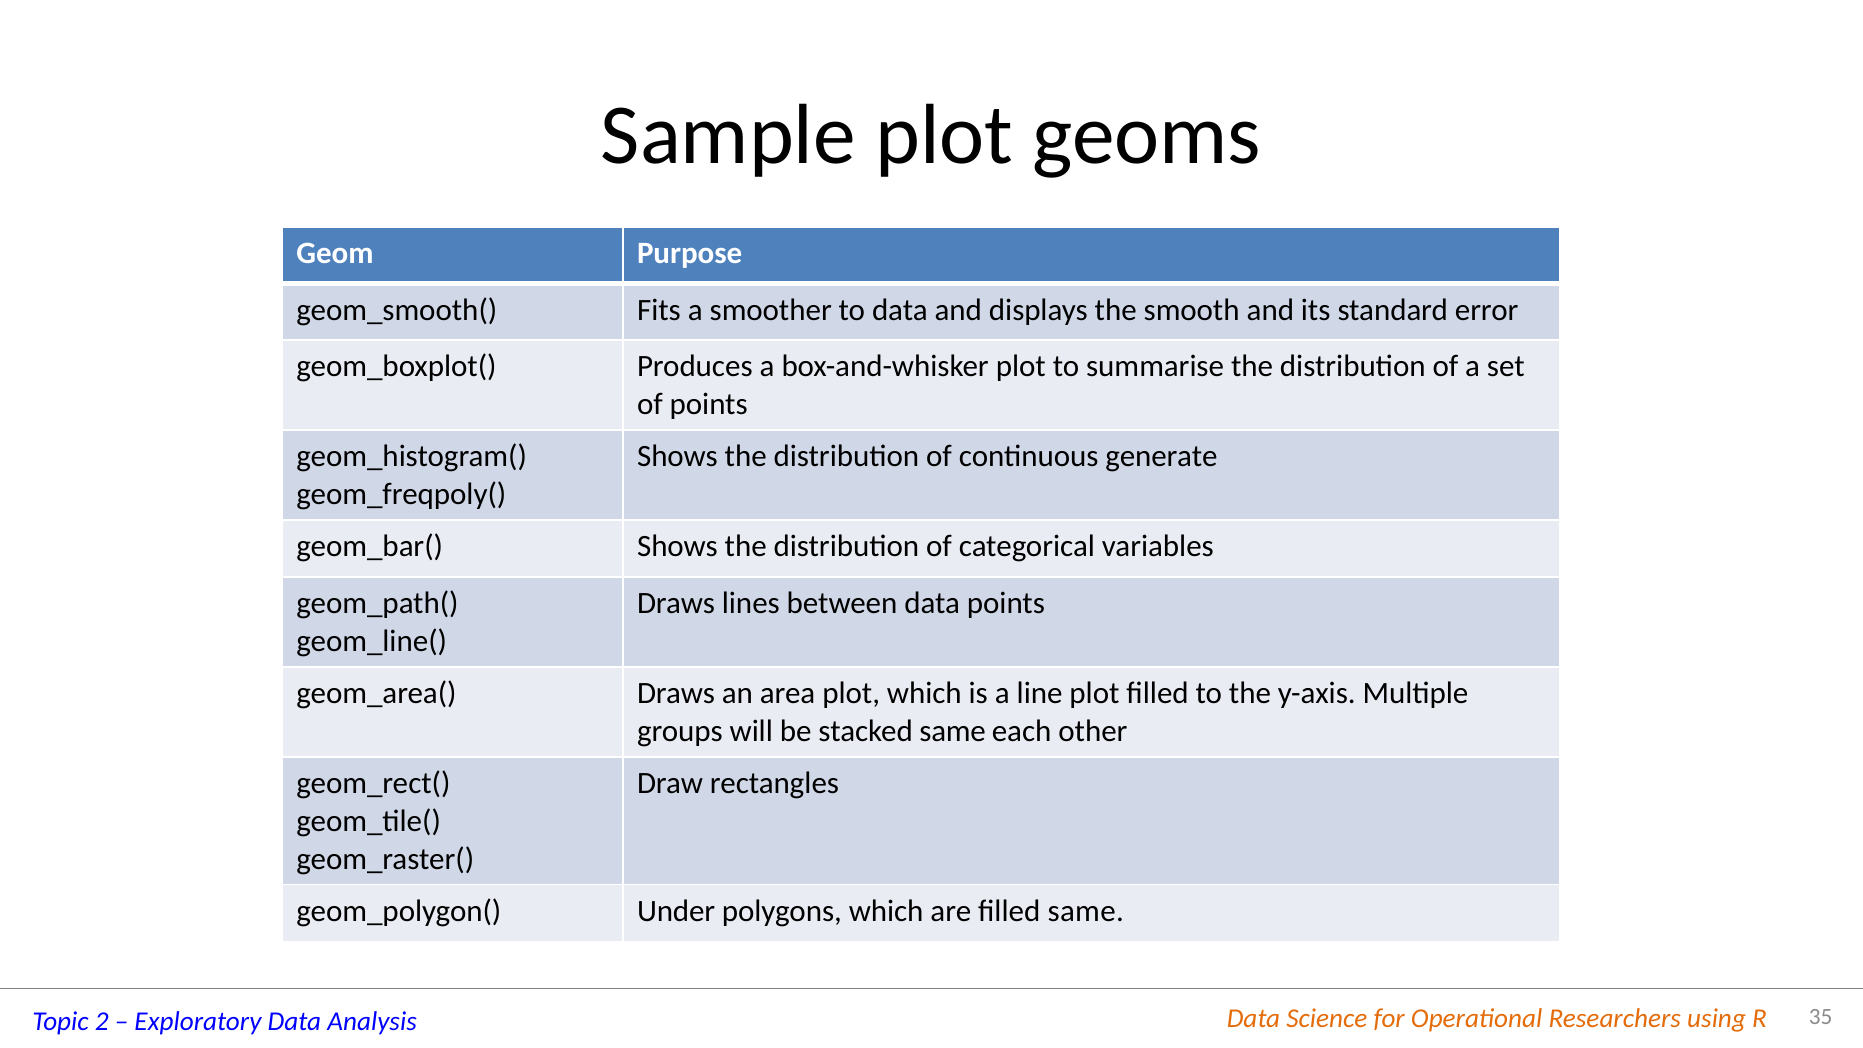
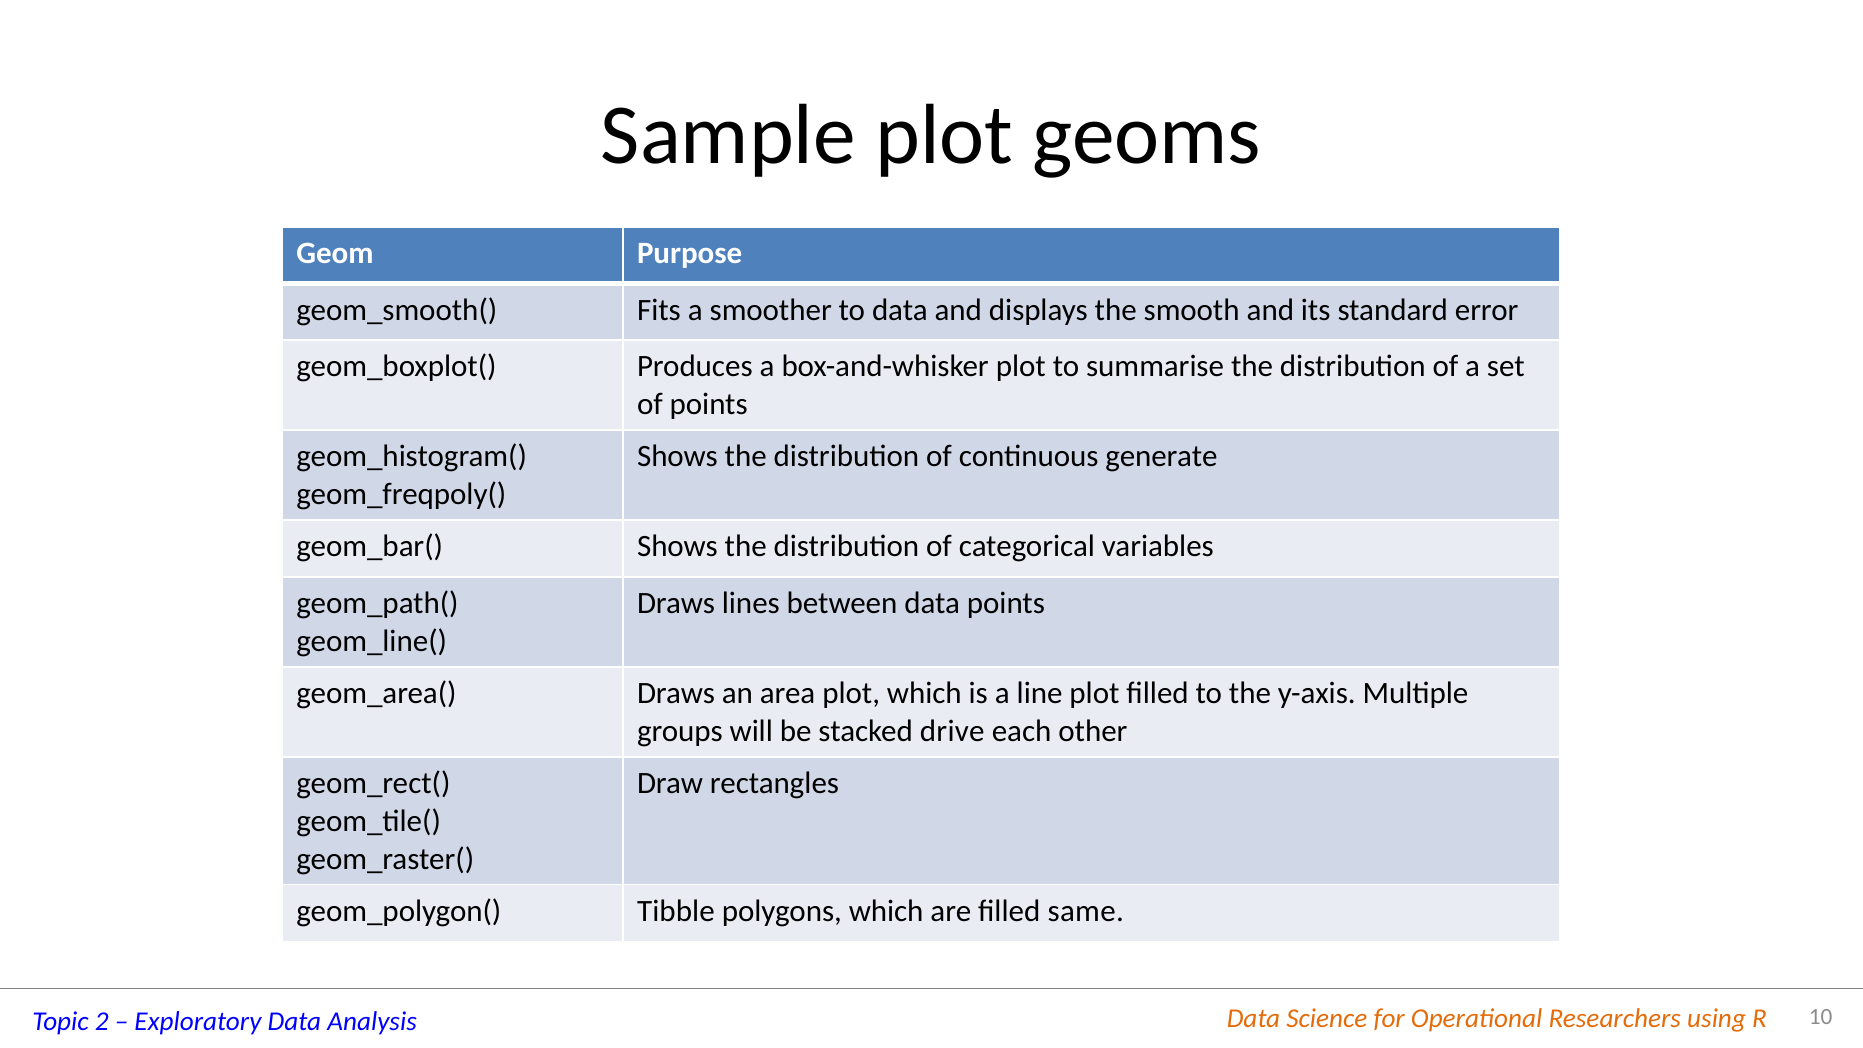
stacked same: same -> drive
Under: Under -> Tibble
35: 35 -> 10
